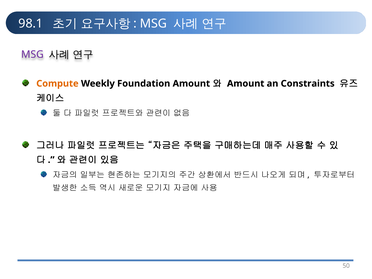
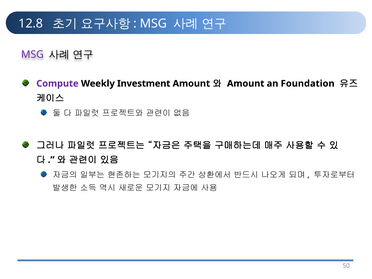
98.1: 98.1 -> 12.8
Compute colour: orange -> purple
Foundation: Foundation -> Investment
Constraints: Constraints -> Foundation
